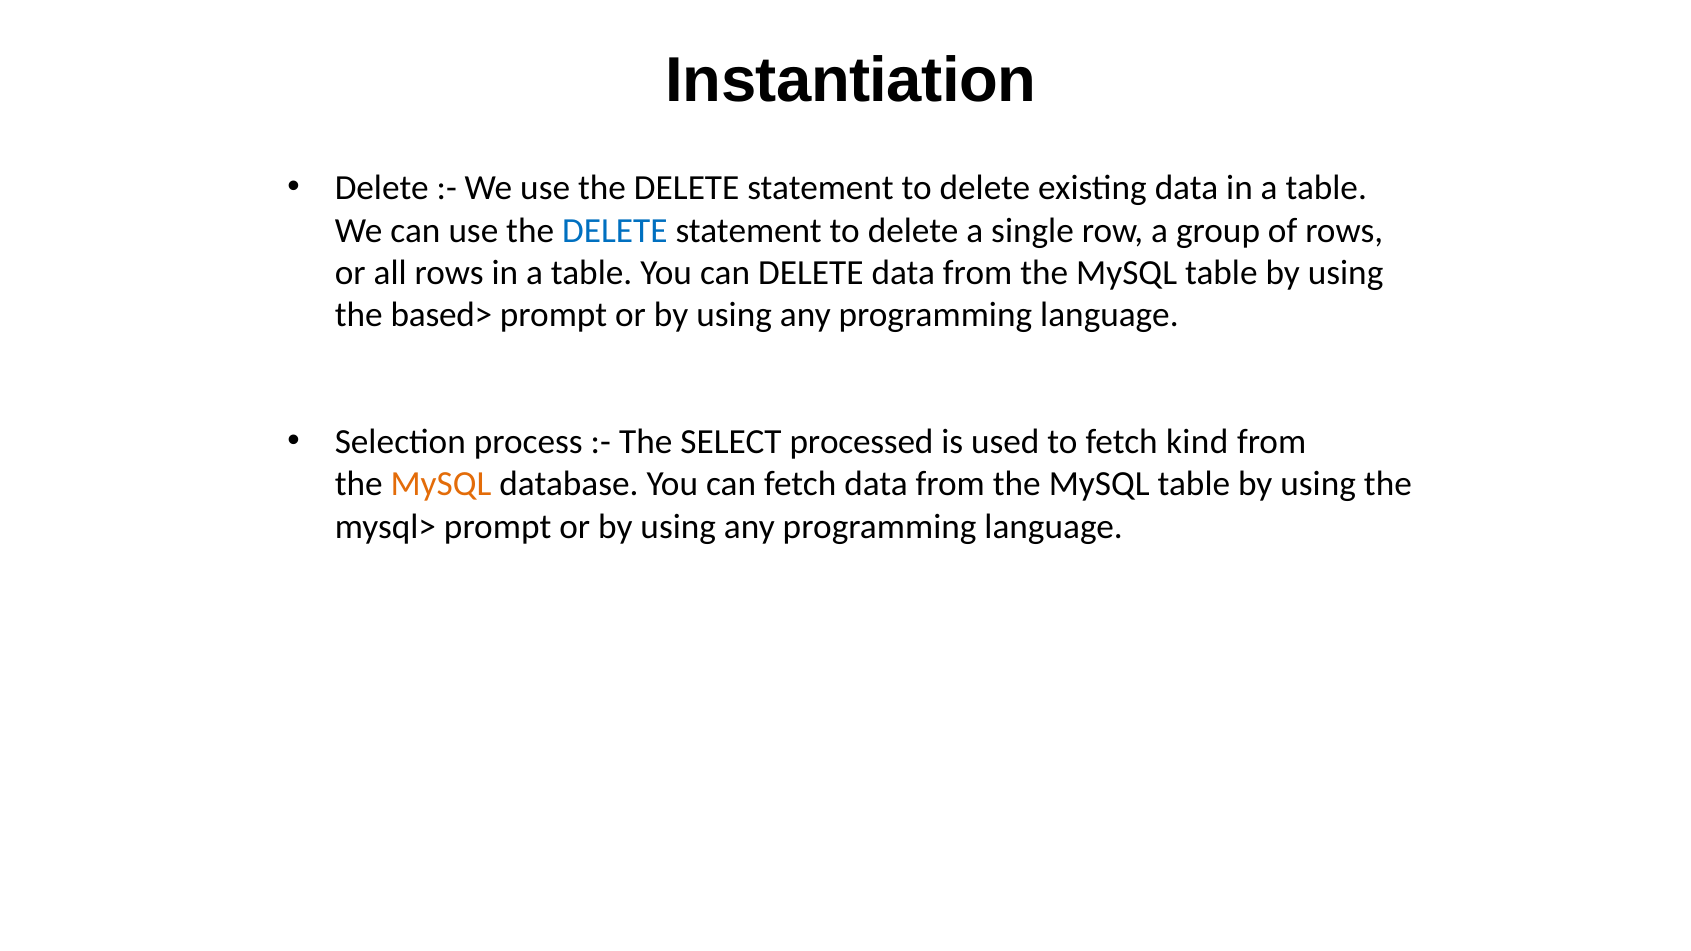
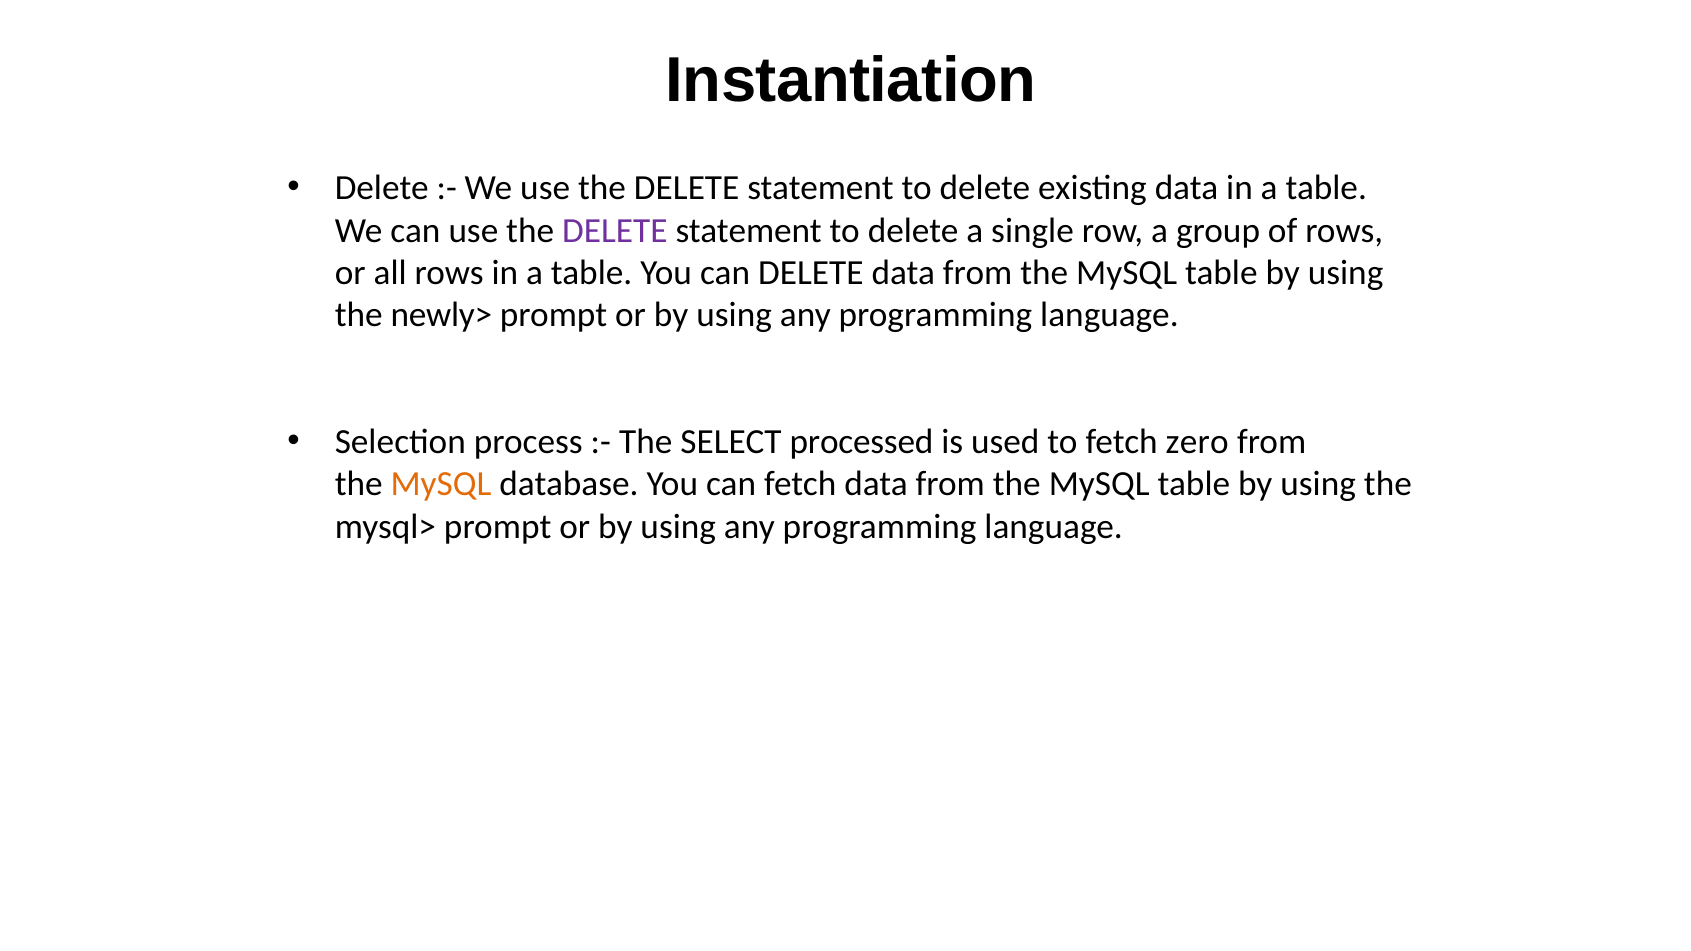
DELETE at (615, 231) colour: blue -> purple
based>: based> -> newly>
kind: kind -> zero
